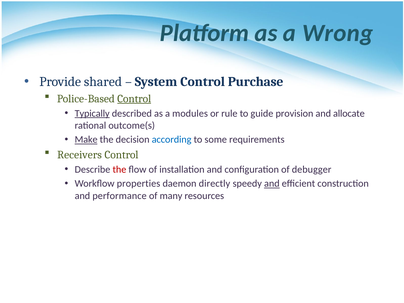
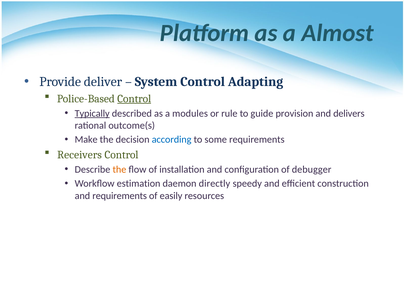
Wrong: Wrong -> Almost
shared: shared -> deliver
Purchase: Purchase -> Adapting
allocate: allocate -> delivers
Make underline: present -> none
the at (119, 169) colour: red -> orange
properties: properties -> estimation
and at (272, 184) underline: present -> none
and performance: performance -> requirements
many: many -> easily
